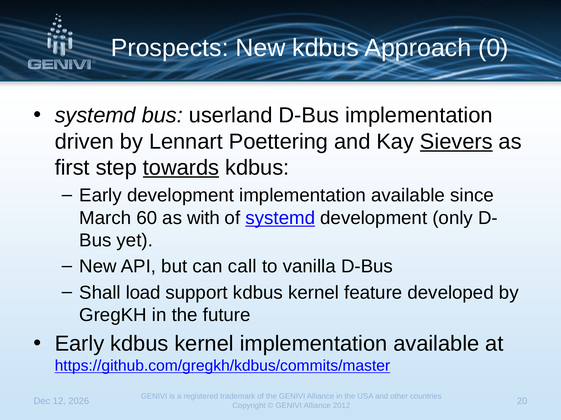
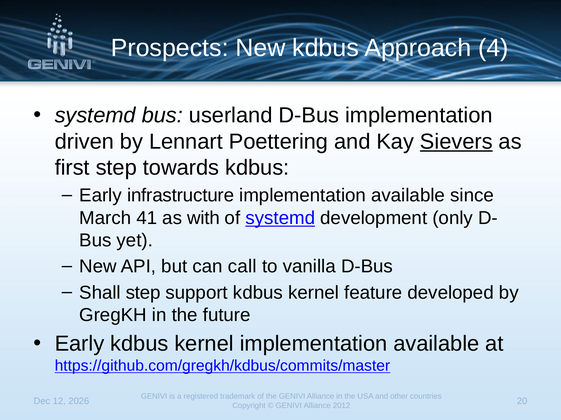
0: 0 -> 4
towards underline: present -> none
Early development: development -> infrastructure
60: 60 -> 41
Shall load: load -> step
